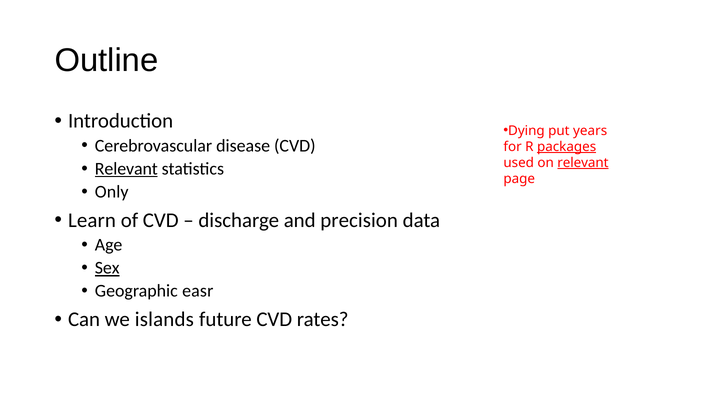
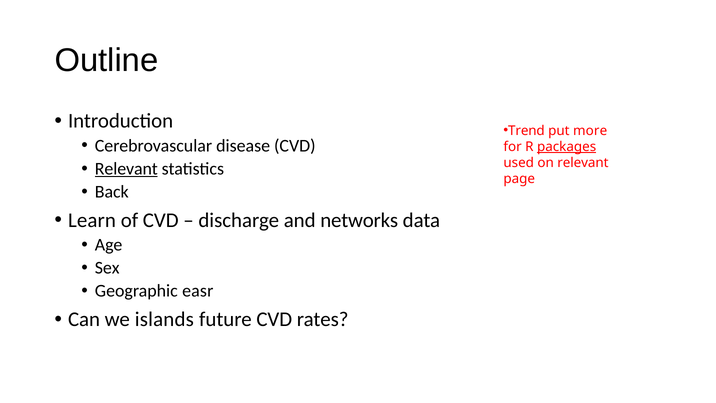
Dying: Dying -> Trend
years: years -> more
relevant at (583, 163) underline: present -> none
Only: Only -> Back
precision: precision -> networks
Sex underline: present -> none
